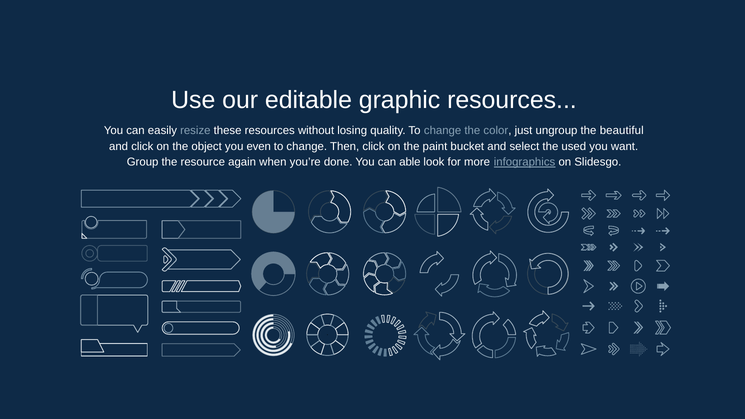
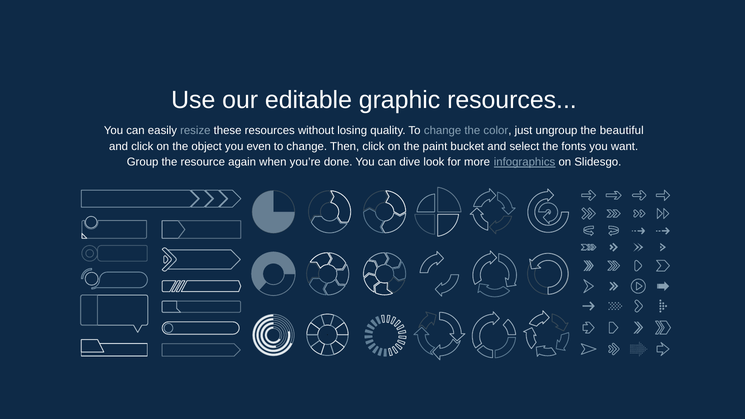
used: used -> fonts
able: able -> dive
